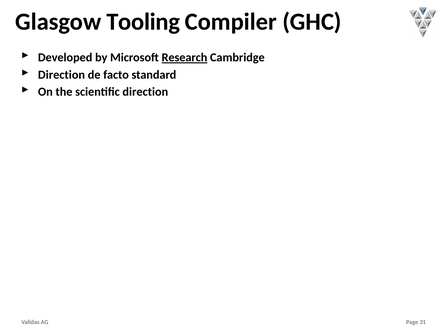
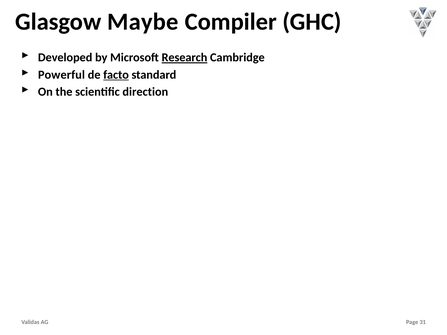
Tooling: Tooling -> Maybe
Direction at (62, 75): Direction -> Powerful
facto underline: none -> present
